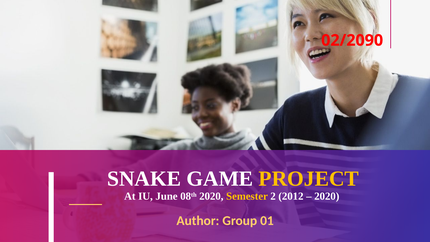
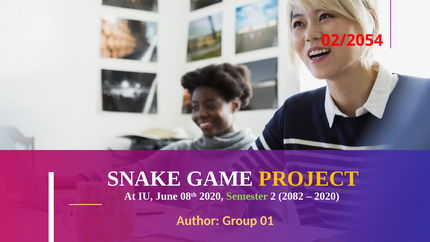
02/2090: 02/2090 -> 02/2054
Semester colour: yellow -> light green
2012: 2012 -> 2082
